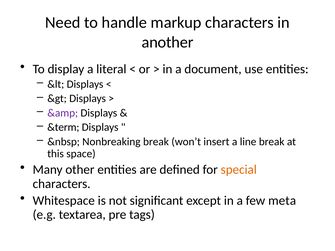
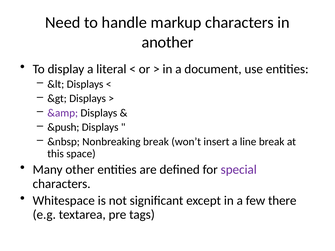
&term: &term -> &push
special colour: orange -> purple
meta: meta -> there
